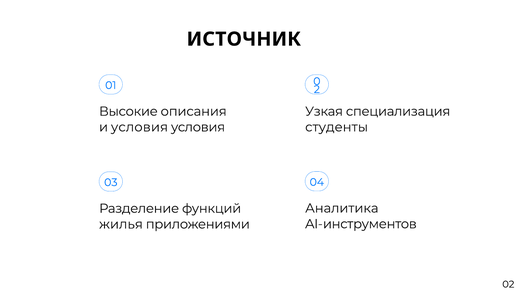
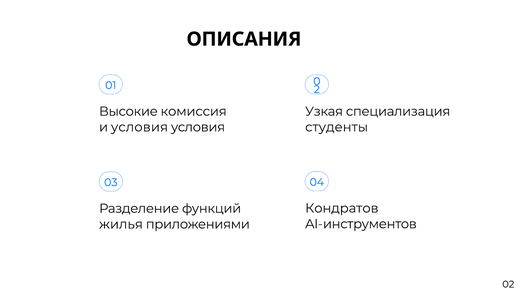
ИСТОЧНИК: ИСТОЧНИК -> ОПИСАНИЯ
описания: описания -> комиссия
Аналитика: Аналитика -> Кондратов
